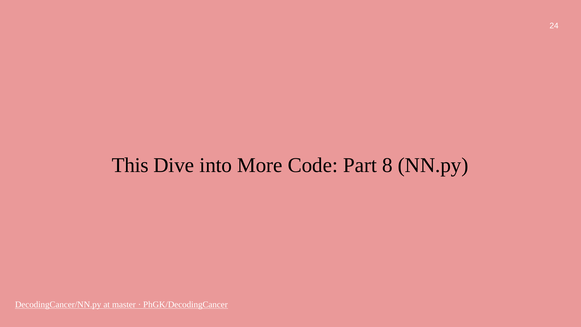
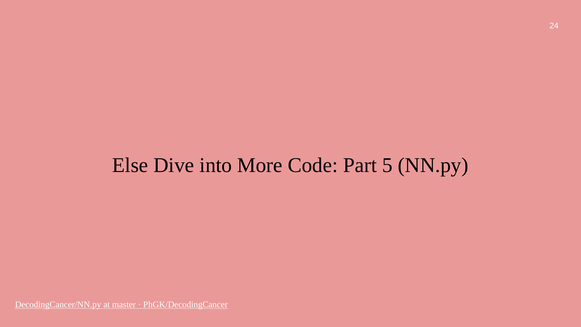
This: This -> Else
8: 8 -> 5
